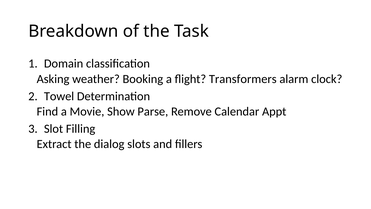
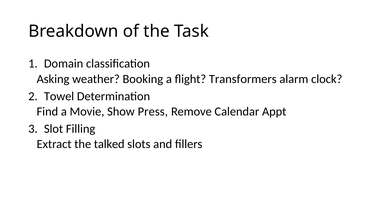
Parse: Parse -> Press
dialog: dialog -> talked
